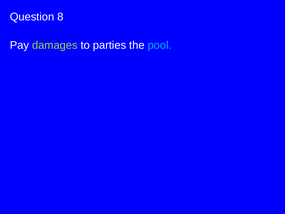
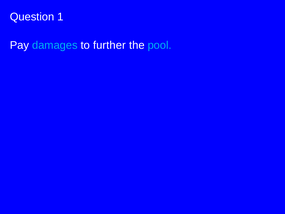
8: 8 -> 1
damages colour: light green -> light blue
parties: parties -> further
